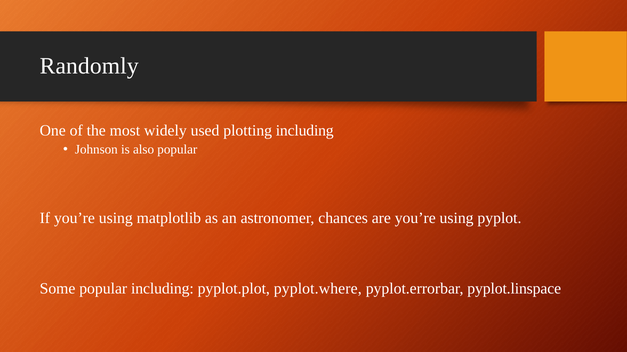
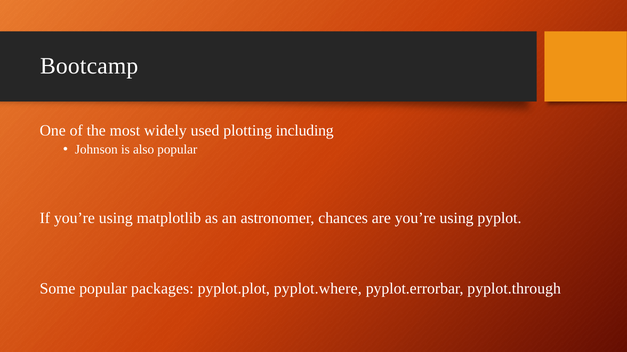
Randomly: Randomly -> Bootcamp
popular including: including -> packages
pyplot.linspace: pyplot.linspace -> pyplot.through
